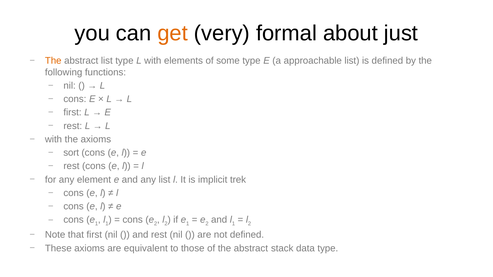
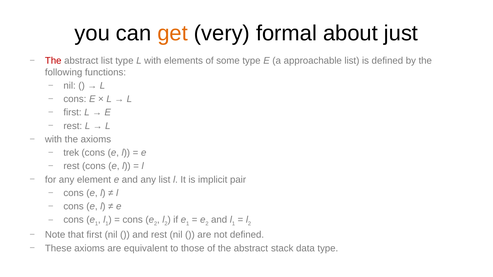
The at (53, 61) colour: orange -> red
sort: sort -> trek
trek: trek -> pair
